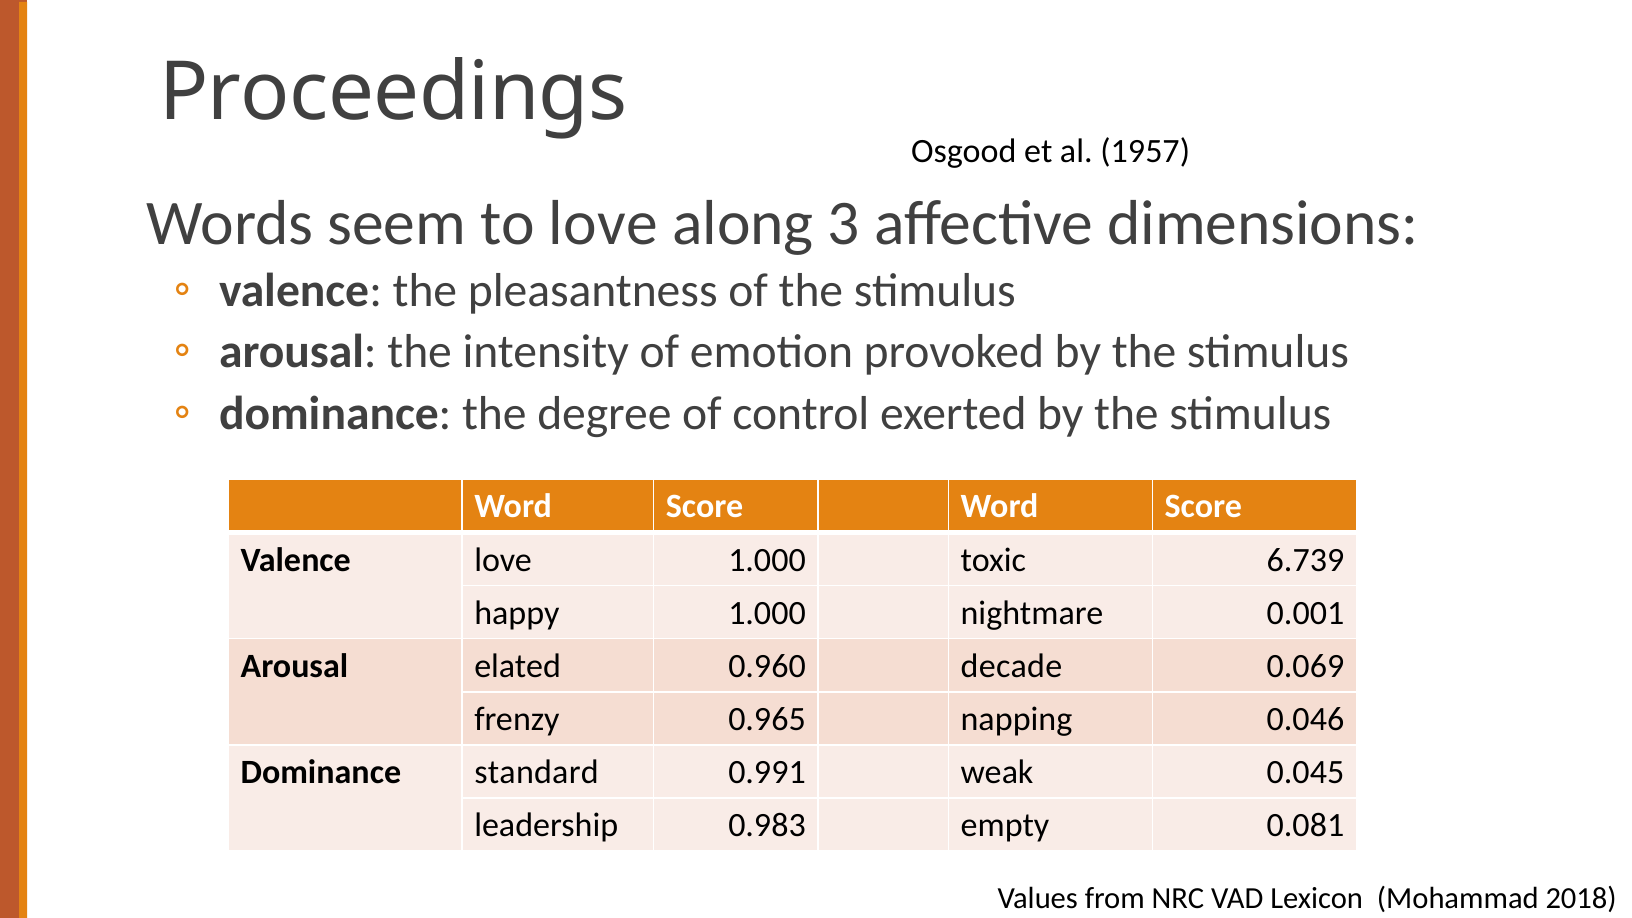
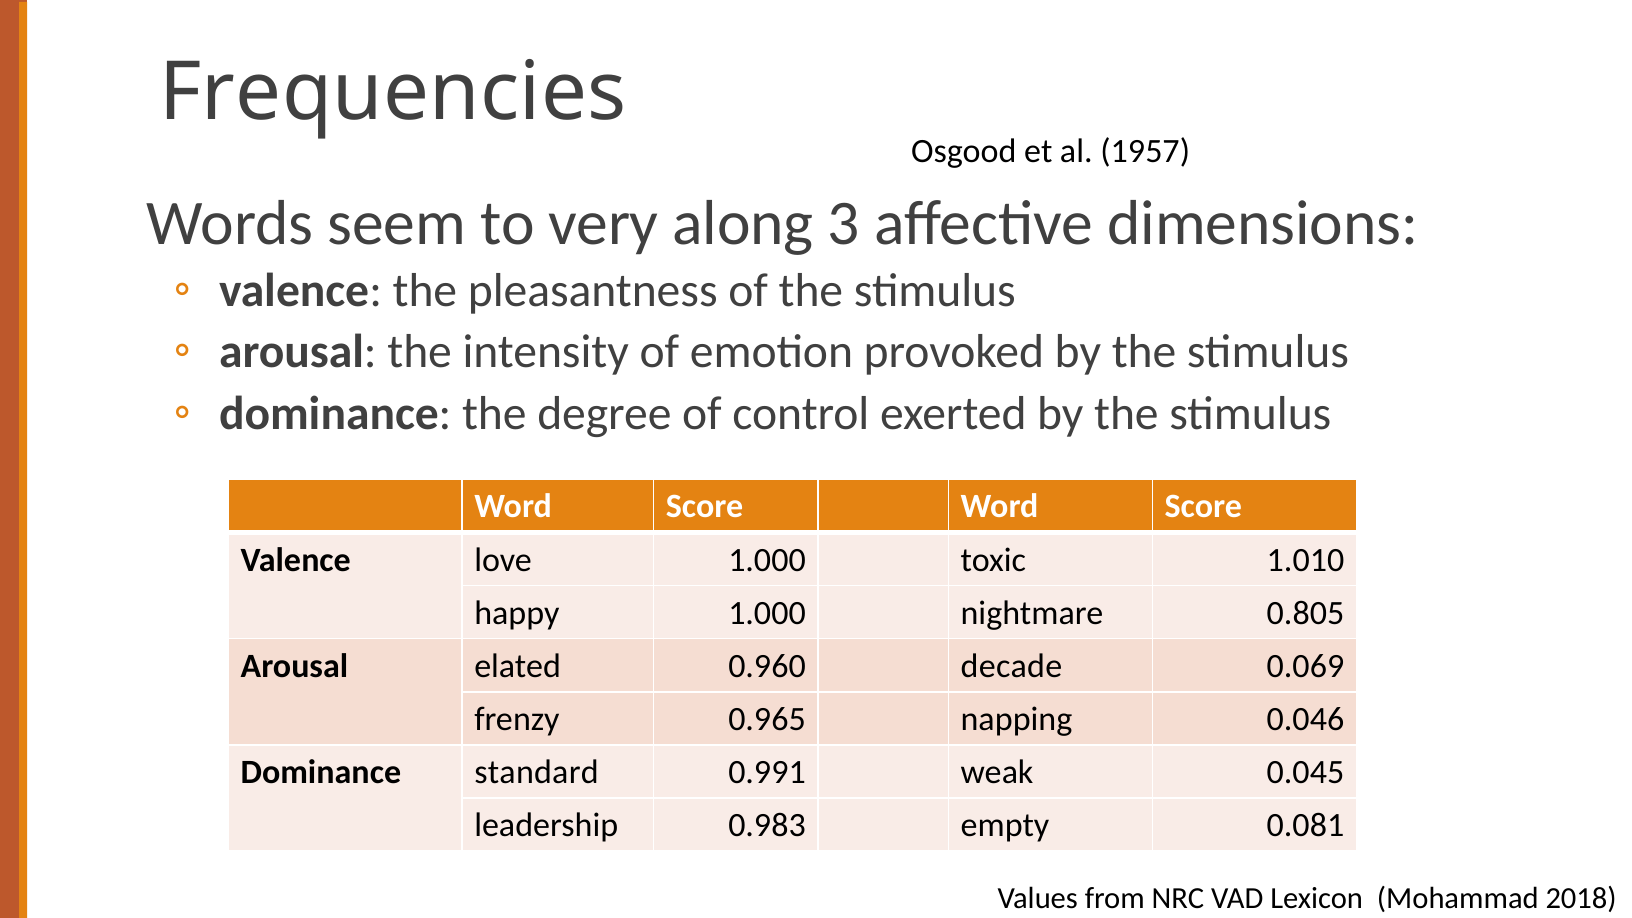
Proceedings: Proceedings -> Frequencies
to love: love -> very
6.739: 6.739 -> 1.010
0.001: 0.001 -> 0.805
